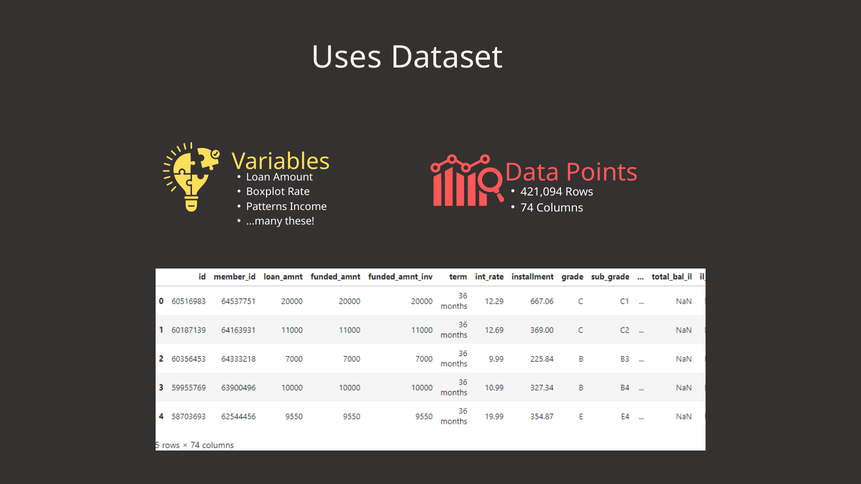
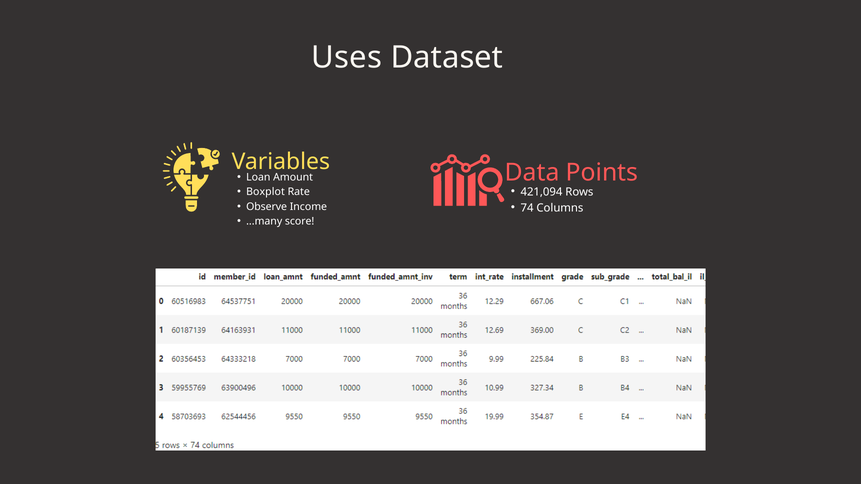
Patterns: Patterns -> Observe
these: these -> score
